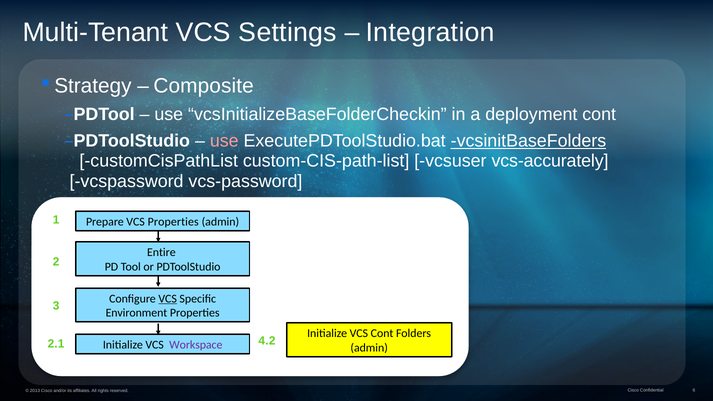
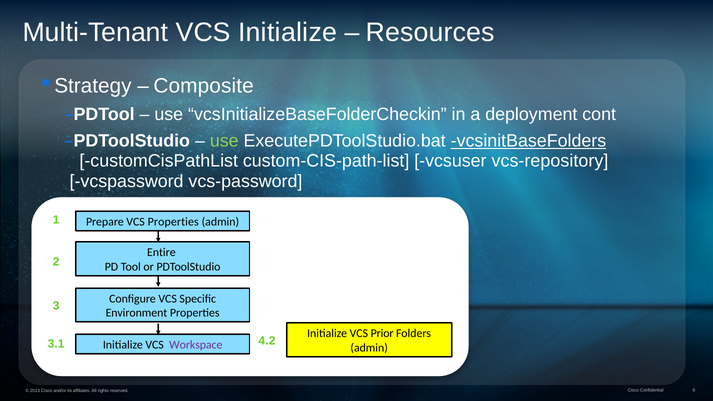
VCS Settings: Settings -> Initialize
Integration: Integration -> Resources
use at (224, 141) colour: pink -> light green
vcs-accurately: vcs-accurately -> vcs-repository
VCS at (168, 299) underline: present -> none
VCS Cont: Cont -> Prior
2.1: 2.1 -> 3.1
